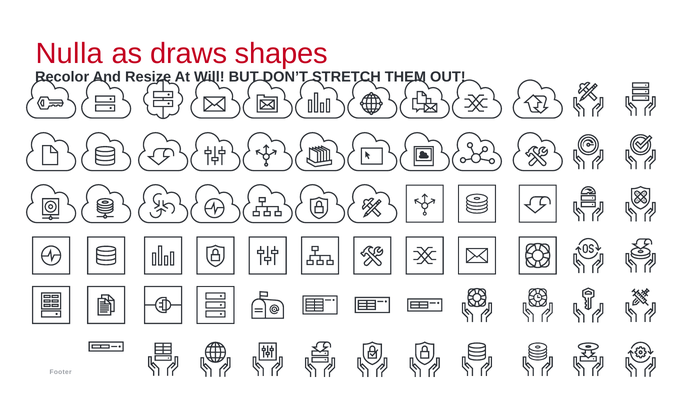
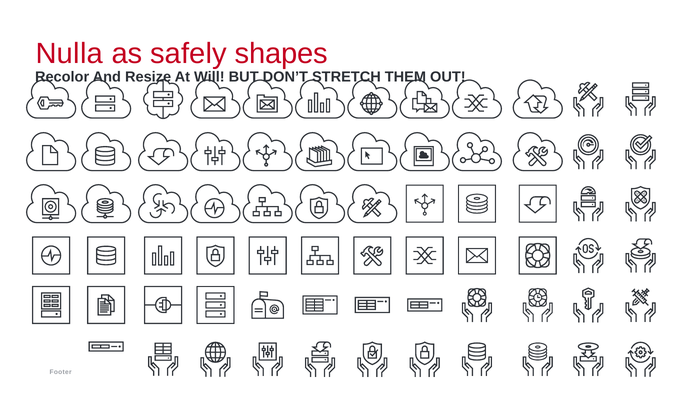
draws: draws -> safely
